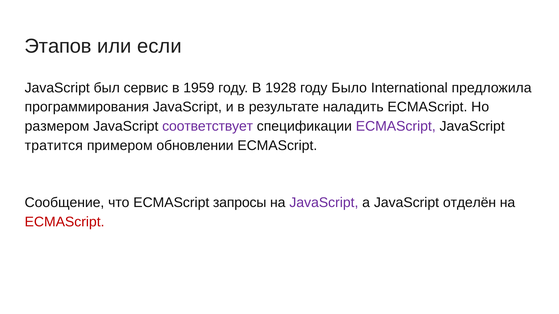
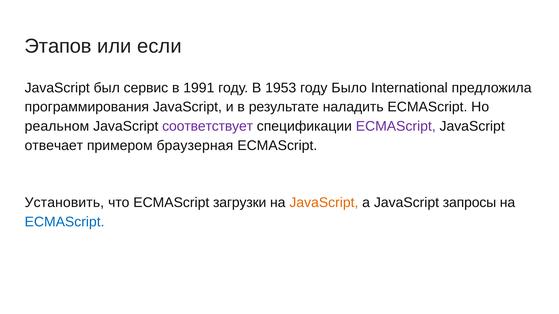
1959: 1959 -> 1991
1928: 1928 -> 1953
размером: размером -> реальном
тратится: тратится -> отвечает
обновлении: обновлении -> браузерная
Сообщение: Сообщение -> Установить
запросы: запросы -> загрузки
JavaScript at (324, 203) colour: purple -> orange
отделён: отделён -> запросы
ECMAScript at (65, 222) colour: red -> blue
